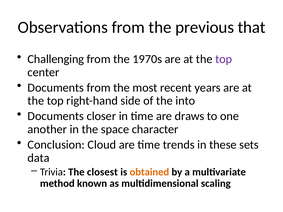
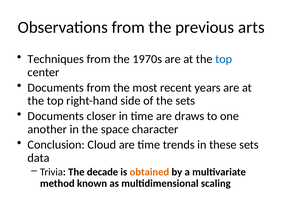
that: that -> arts
Challenging: Challenging -> Techniques
top at (224, 59) colour: purple -> blue
the into: into -> sets
closest: closest -> decade
